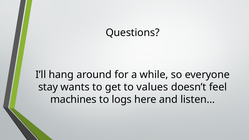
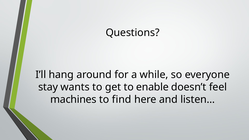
values: values -> enable
logs: logs -> find
